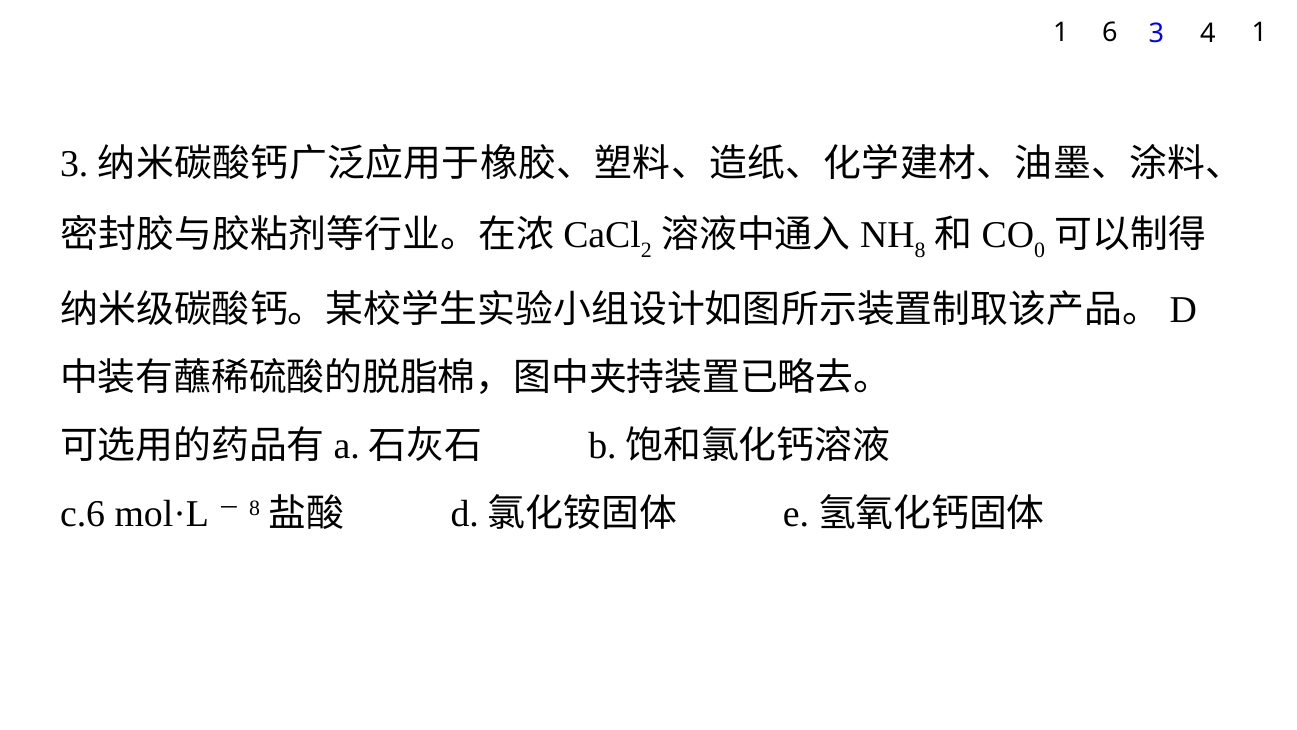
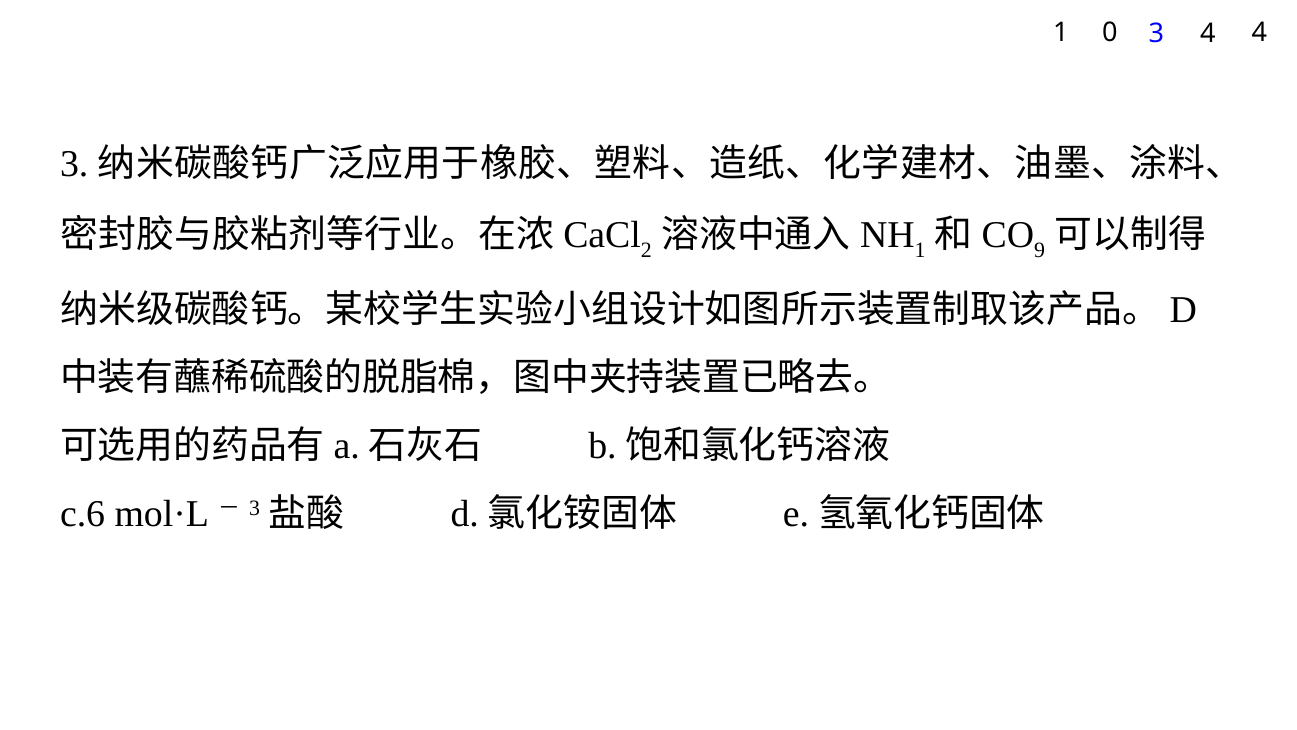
6: 6 -> 0
4 1: 1 -> 4
8 at (920, 250): 8 -> 1
0: 0 -> 9
8 at (255, 508): 8 -> 3
